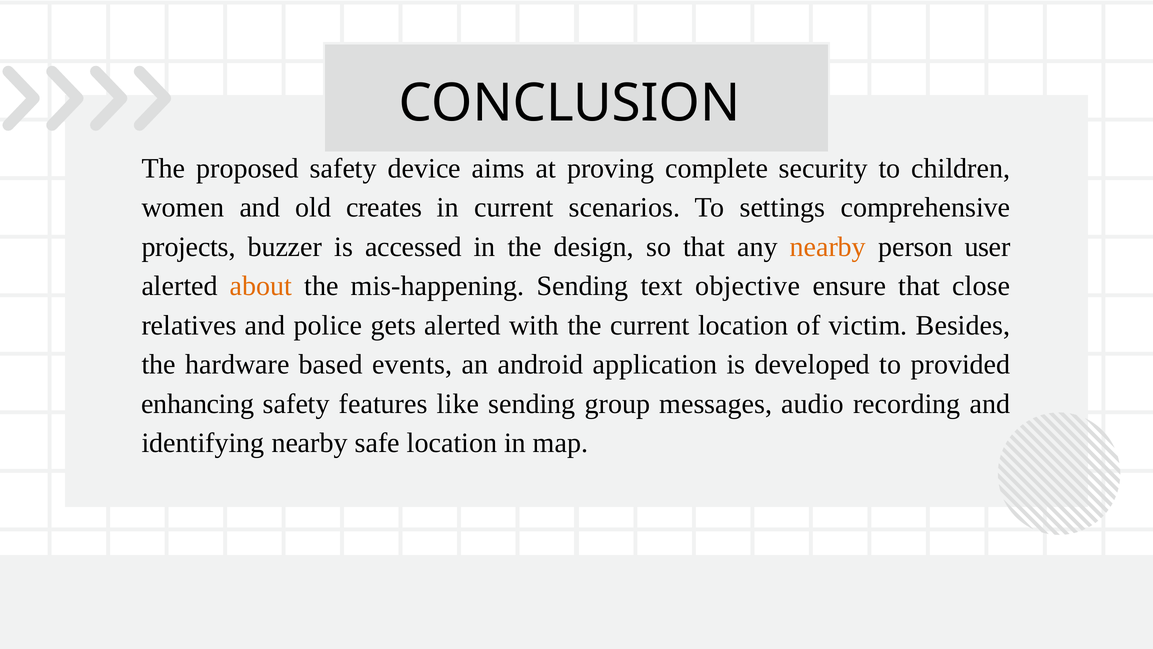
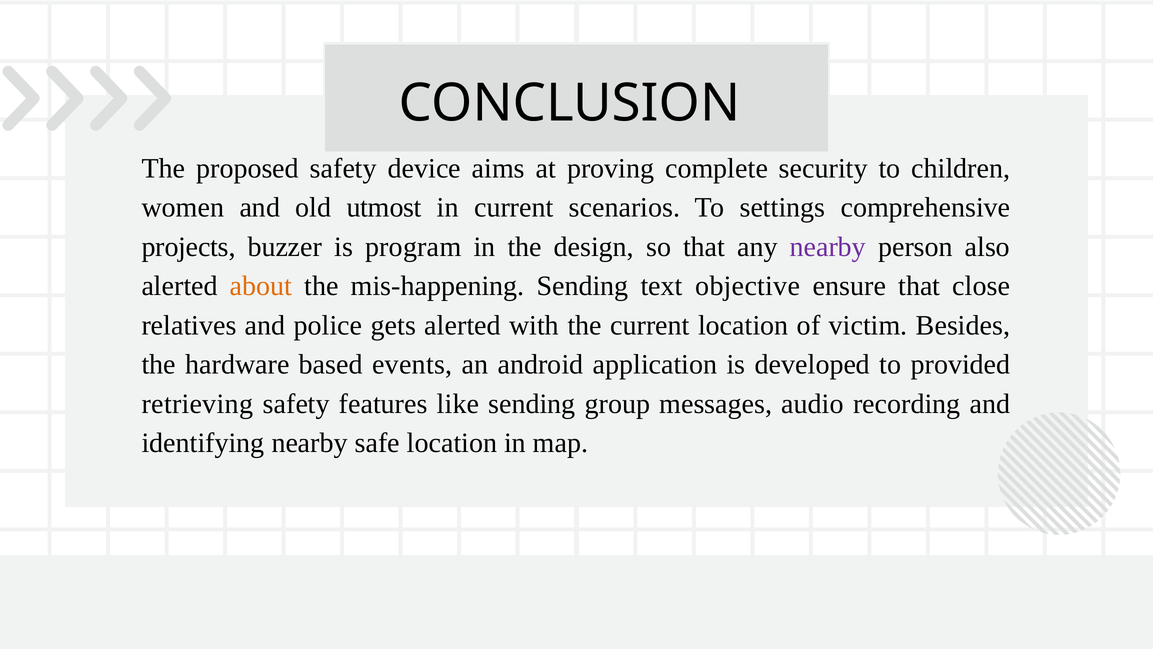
creates: creates -> utmost
accessed: accessed -> program
nearby at (828, 247) colour: orange -> purple
user: user -> also
enhancing: enhancing -> retrieving
